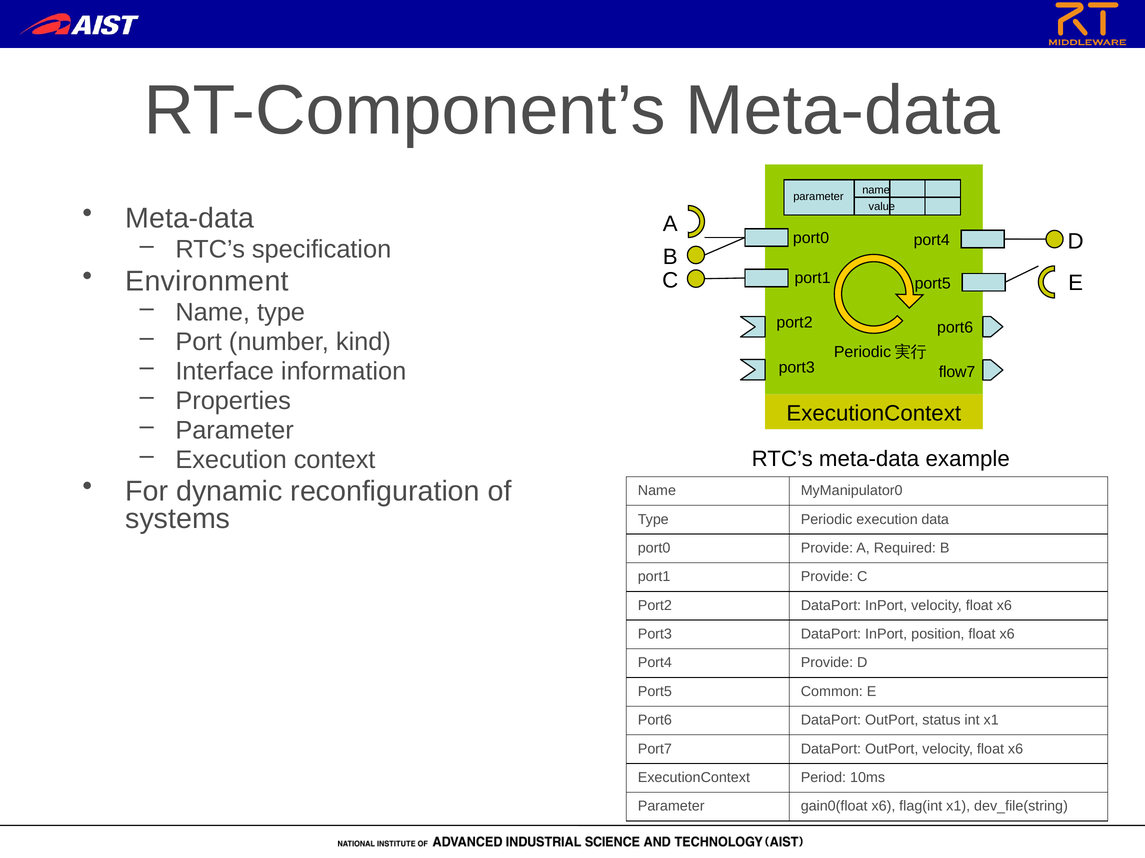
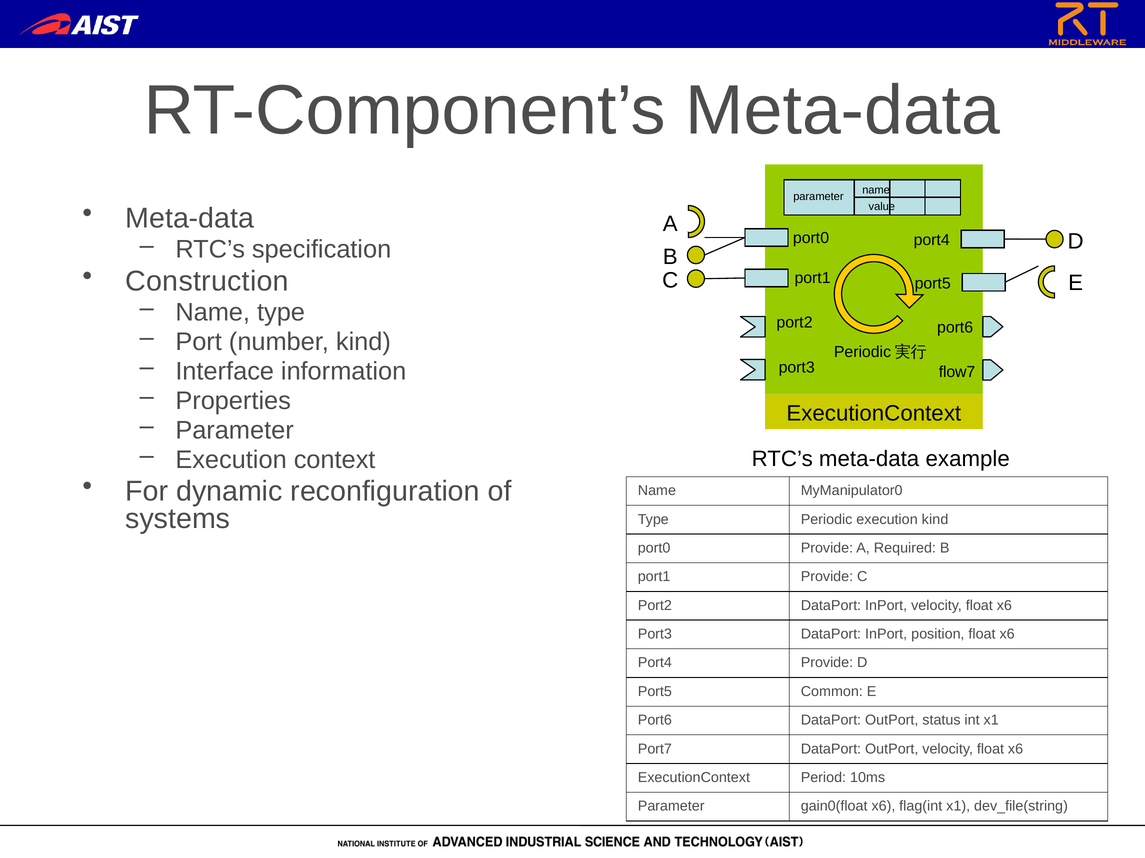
Environment: Environment -> Construction
execution data: data -> kind
